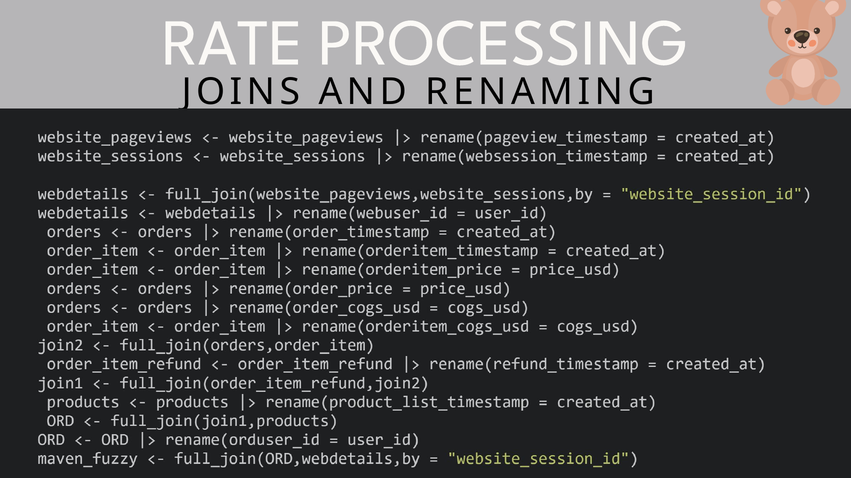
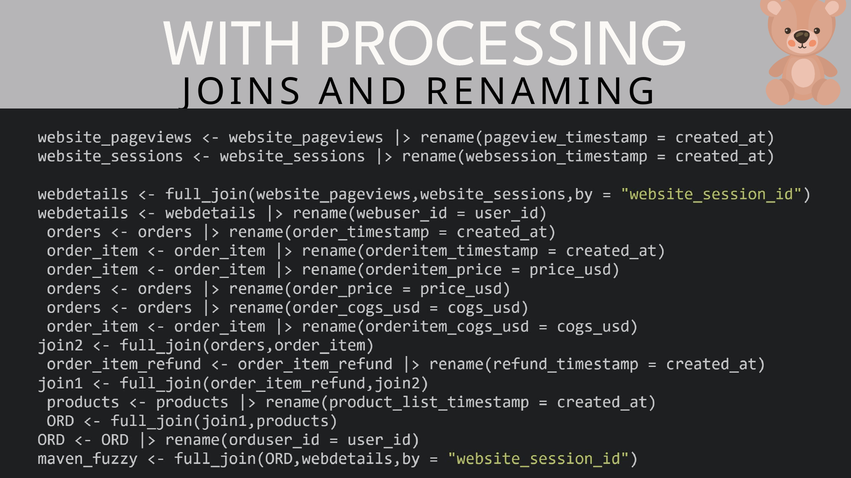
RATE: RATE -> WITH
